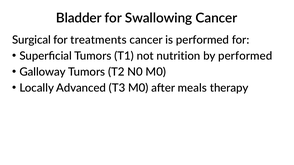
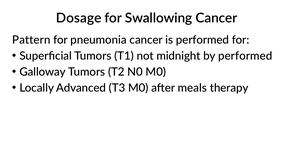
Bladder: Bladder -> Dosage
Surgical: Surgical -> Pattern
treatments: treatments -> pneumonia
nutrition: nutrition -> midnight
